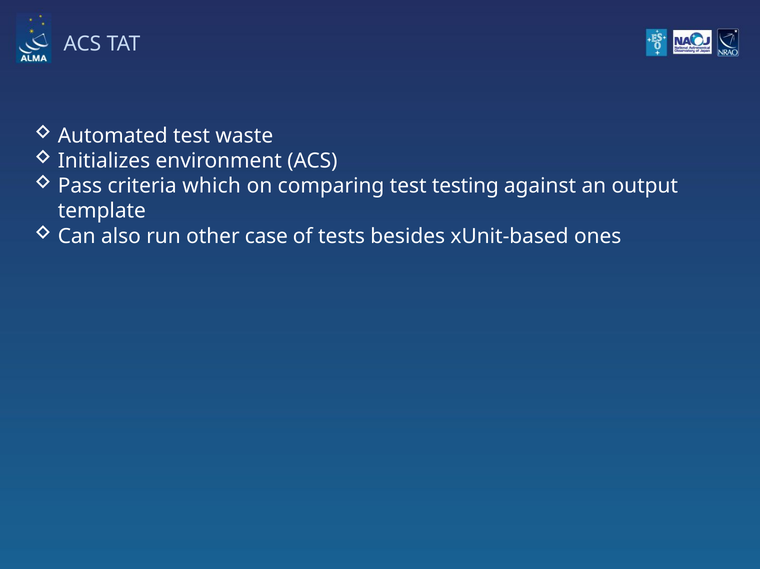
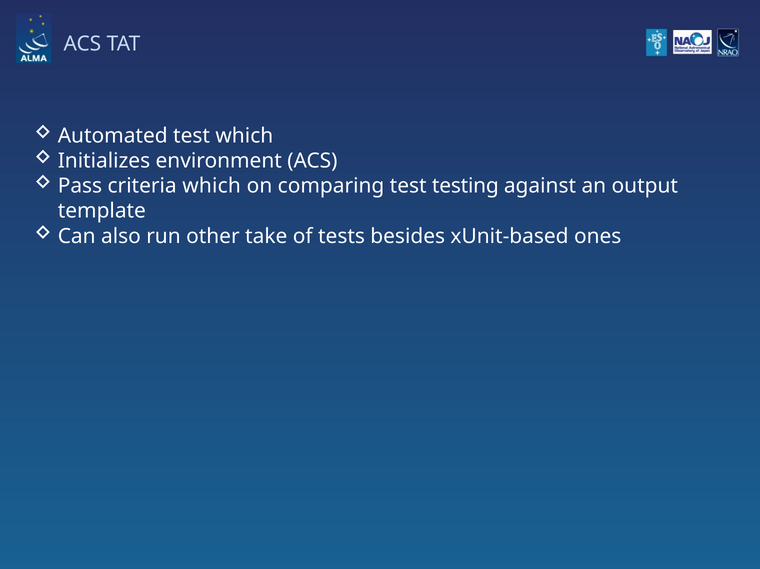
test waste: waste -> which
case: case -> take
